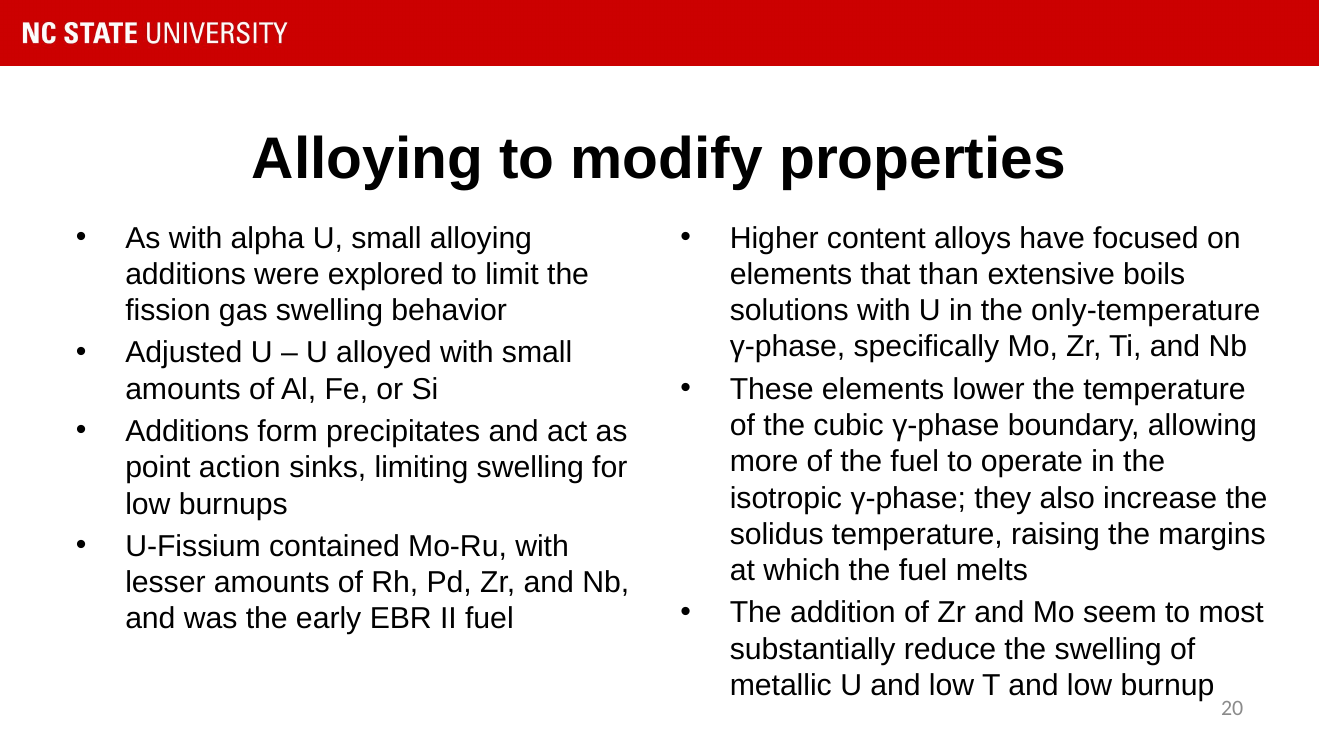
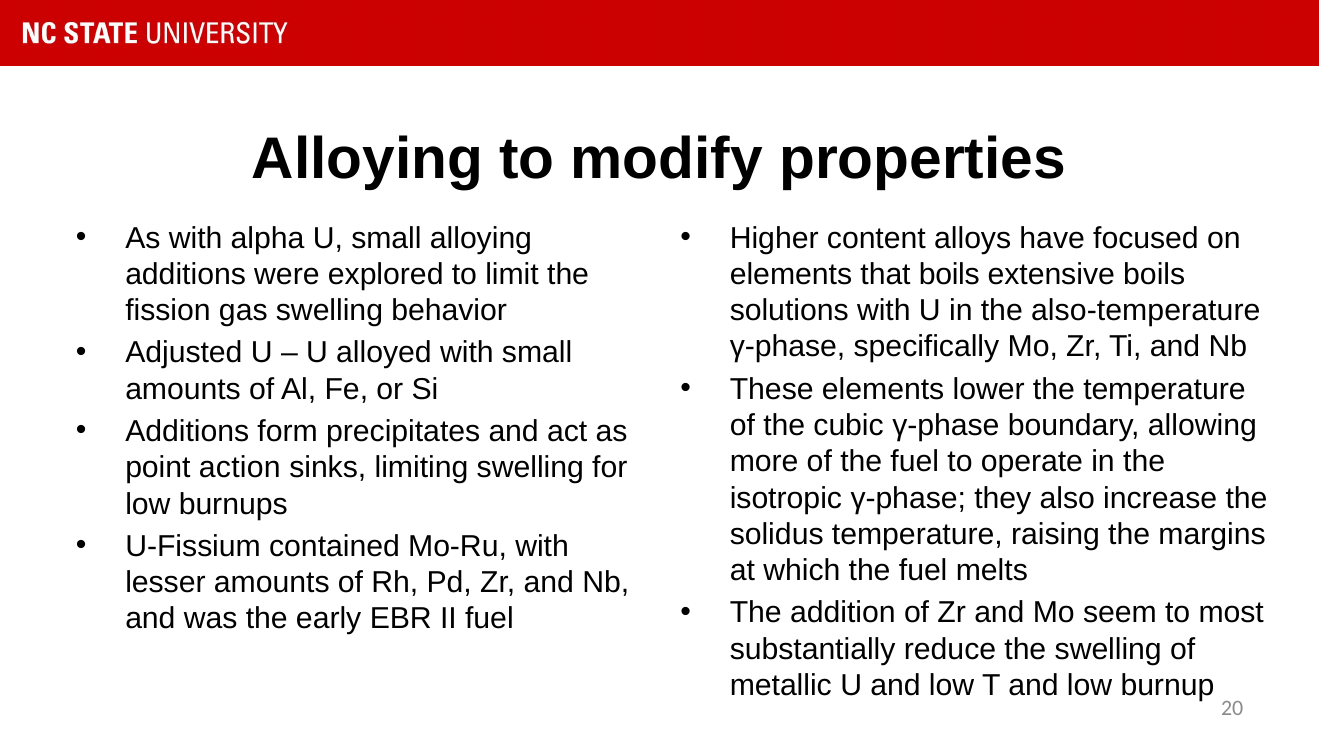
that than: than -> boils
only-temperature: only-temperature -> also-temperature
